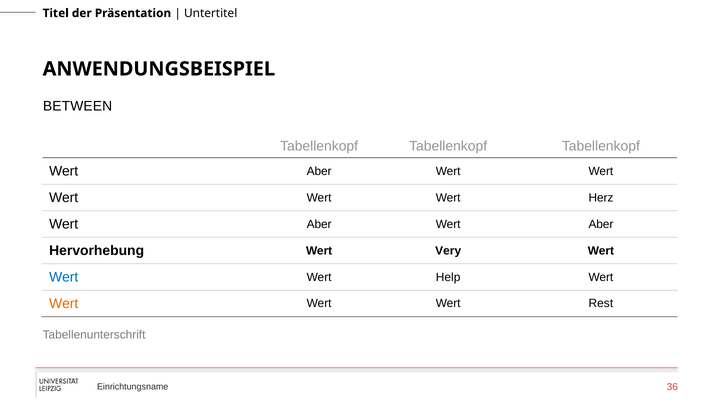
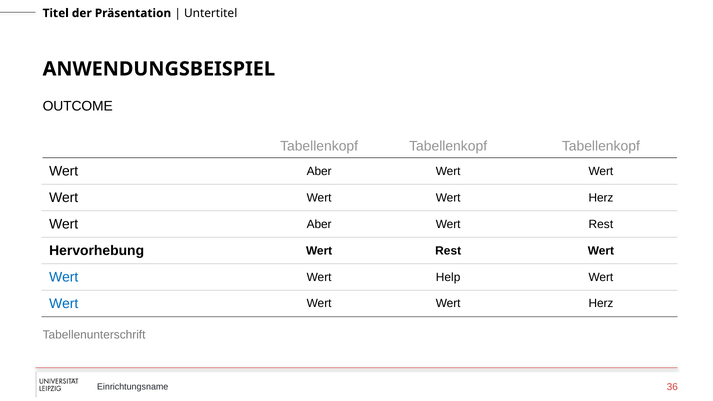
BETWEEN: BETWEEN -> OUTCOME
Aber at (601, 224): Aber -> Rest
Hervorhebung Wert Very: Very -> Rest
Wert at (64, 304) colour: orange -> blue
Rest at (601, 304): Rest -> Herz
